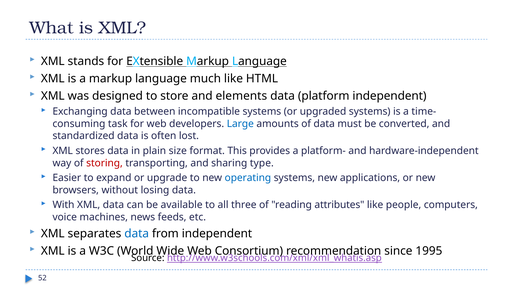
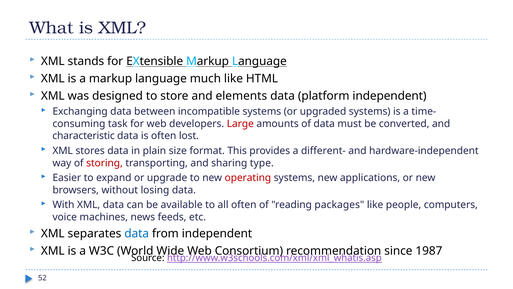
Large colour: blue -> red
standardized: standardized -> characteristic
platform-: platform- -> different-
operating colour: blue -> red
all three: three -> often
attributes: attributes -> packages
1995: 1995 -> 1987
